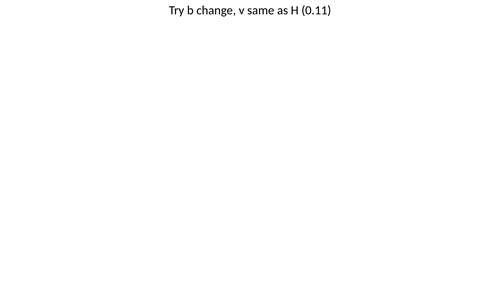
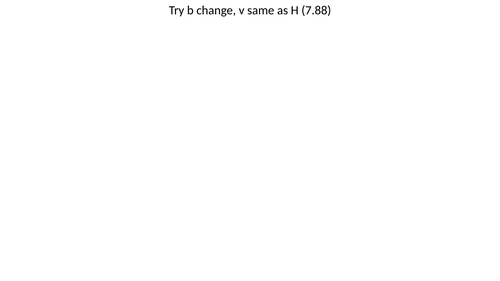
0.11: 0.11 -> 7.88
